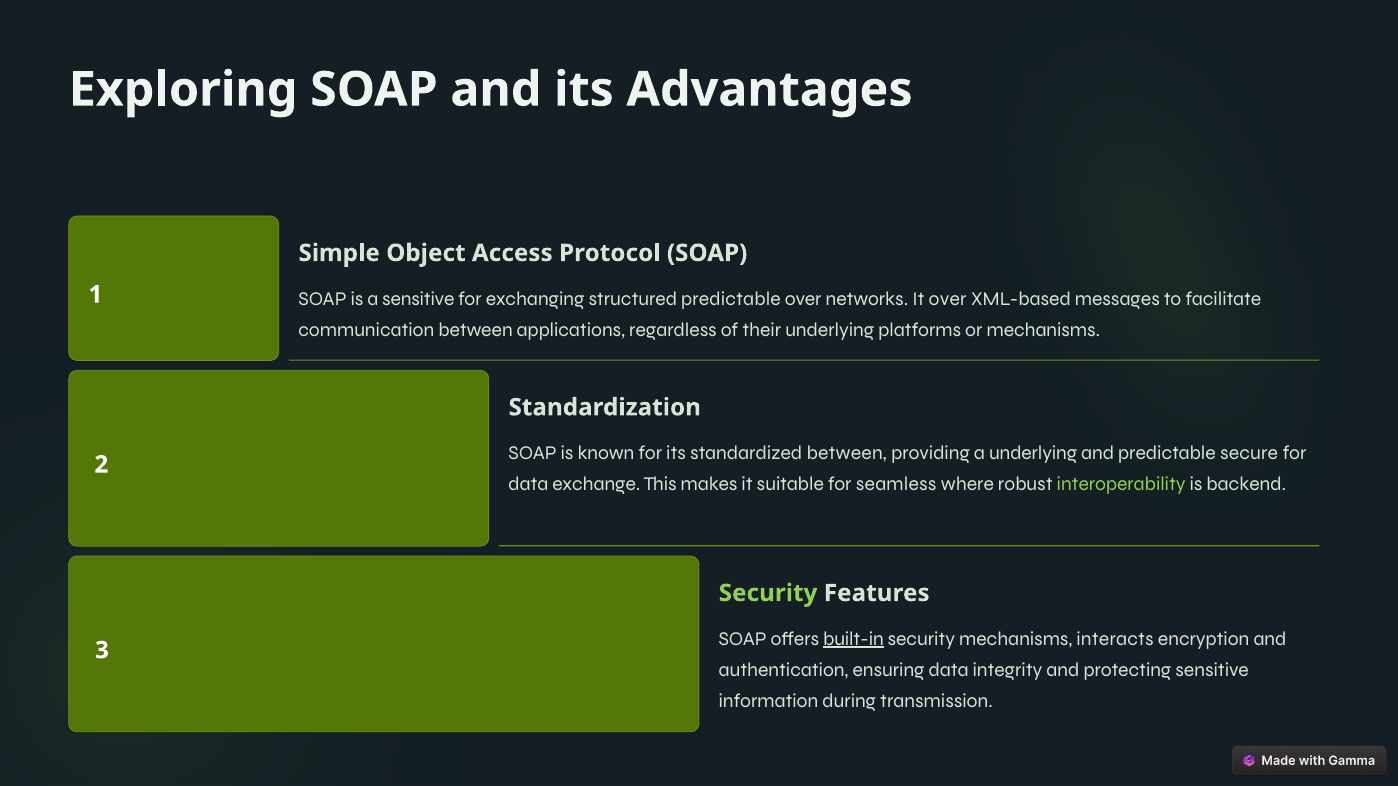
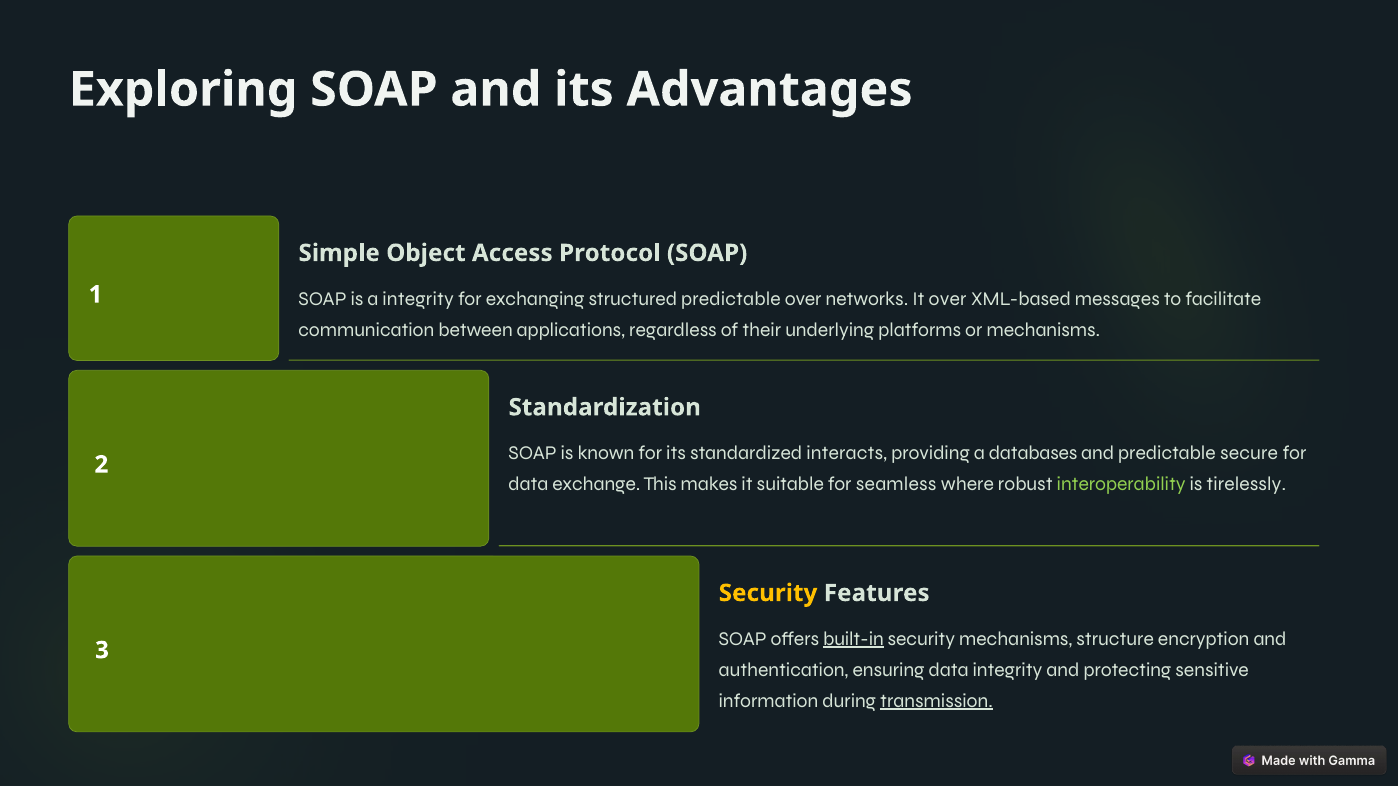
a sensitive: sensitive -> integrity
standardized between: between -> interacts
a underlying: underlying -> databases
backend: backend -> tirelessly
Security at (768, 593) colour: light green -> yellow
interacts: interacts -> structure
transmission underline: none -> present
